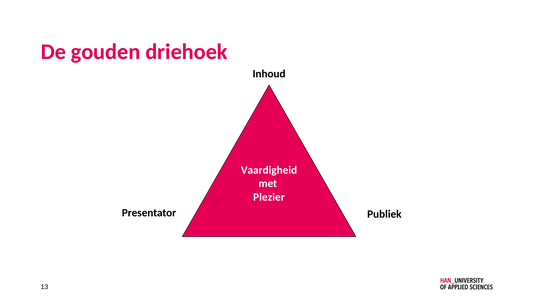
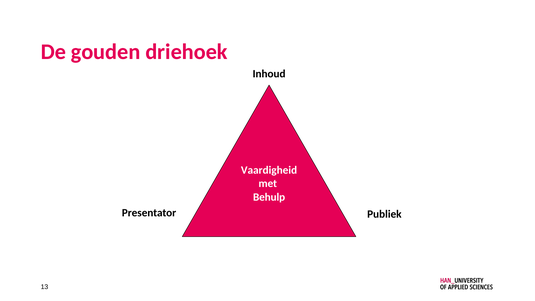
Plezier: Plezier -> Behulp
